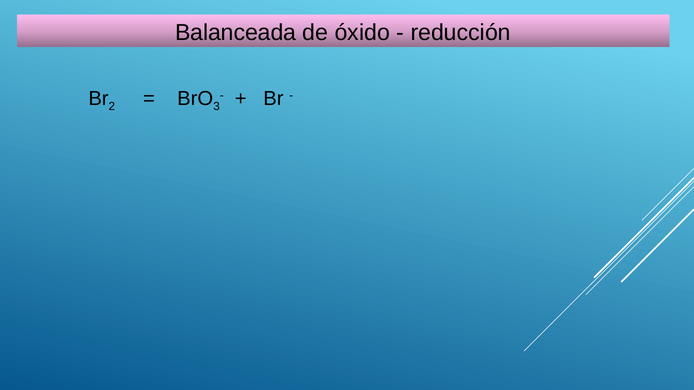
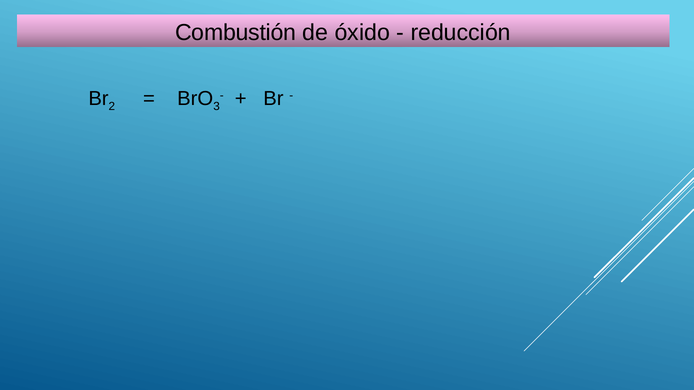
Balanceada: Balanceada -> Combustión
